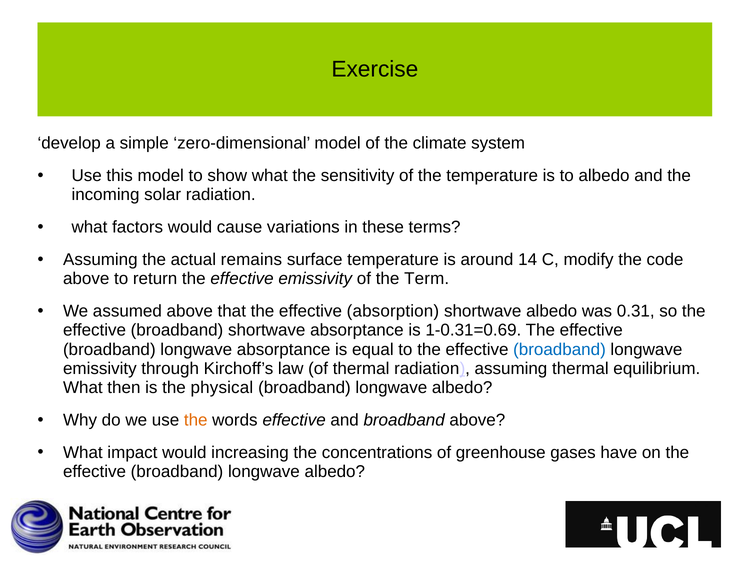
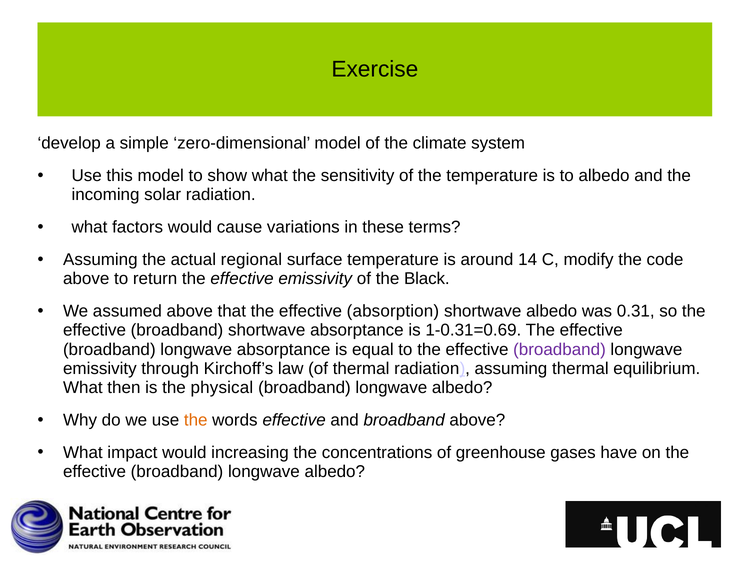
remains: remains -> regional
Term: Term -> Black
broadband at (559, 349) colour: blue -> purple
